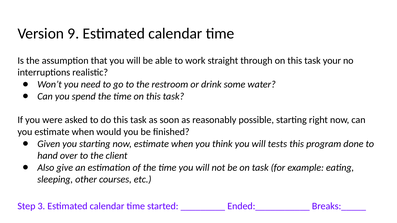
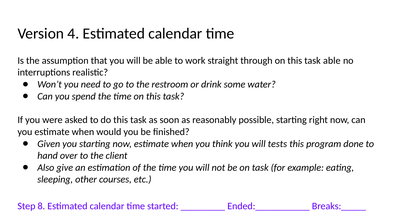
9: 9 -> 4
task your: your -> able
3: 3 -> 8
